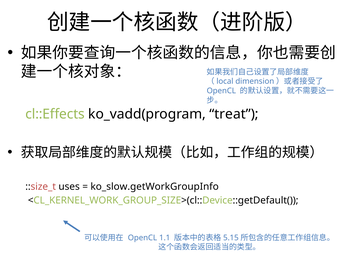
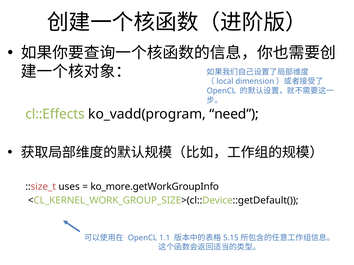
treat: treat -> need
ko_slow.getWorkGroupInfo: ko_slow.getWorkGroupInfo -> ko_more.getWorkGroupInfo
